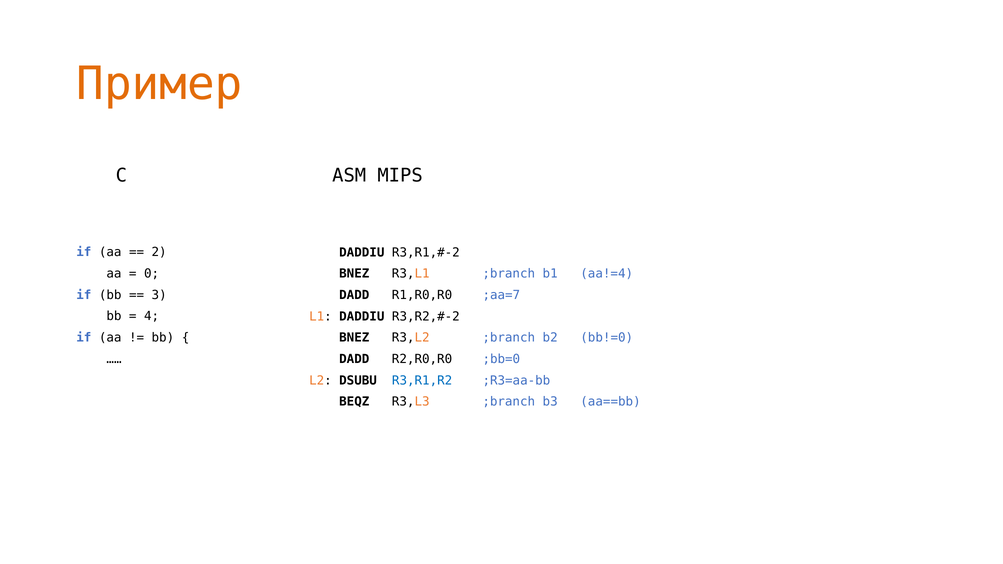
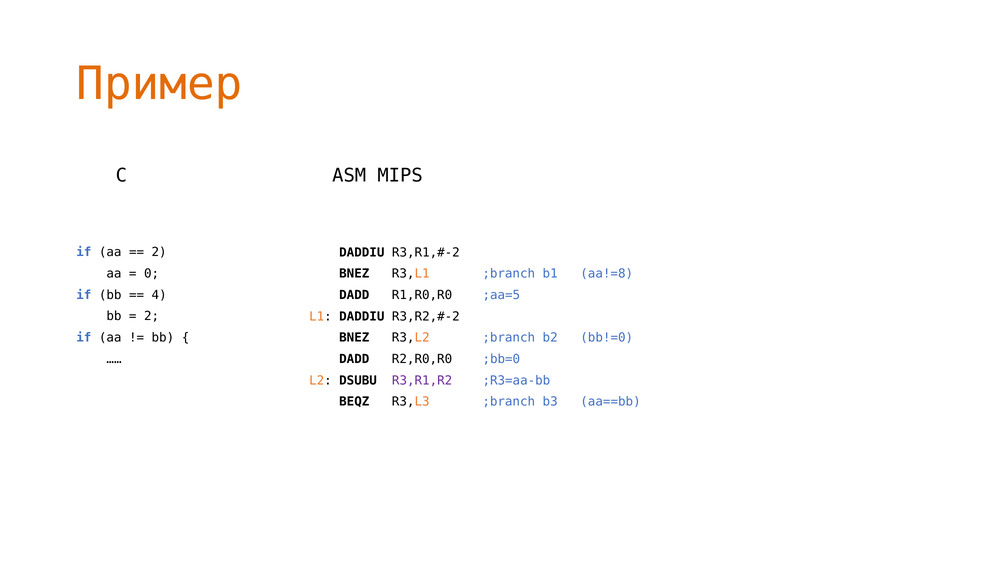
aa!=4: aa!=4 -> aa!=8
3: 3 -> 4
;aa=7: ;aa=7 -> ;aa=5
4 at (152, 316): 4 -> 2
R3,R1,R2 colour: blue -> purple
